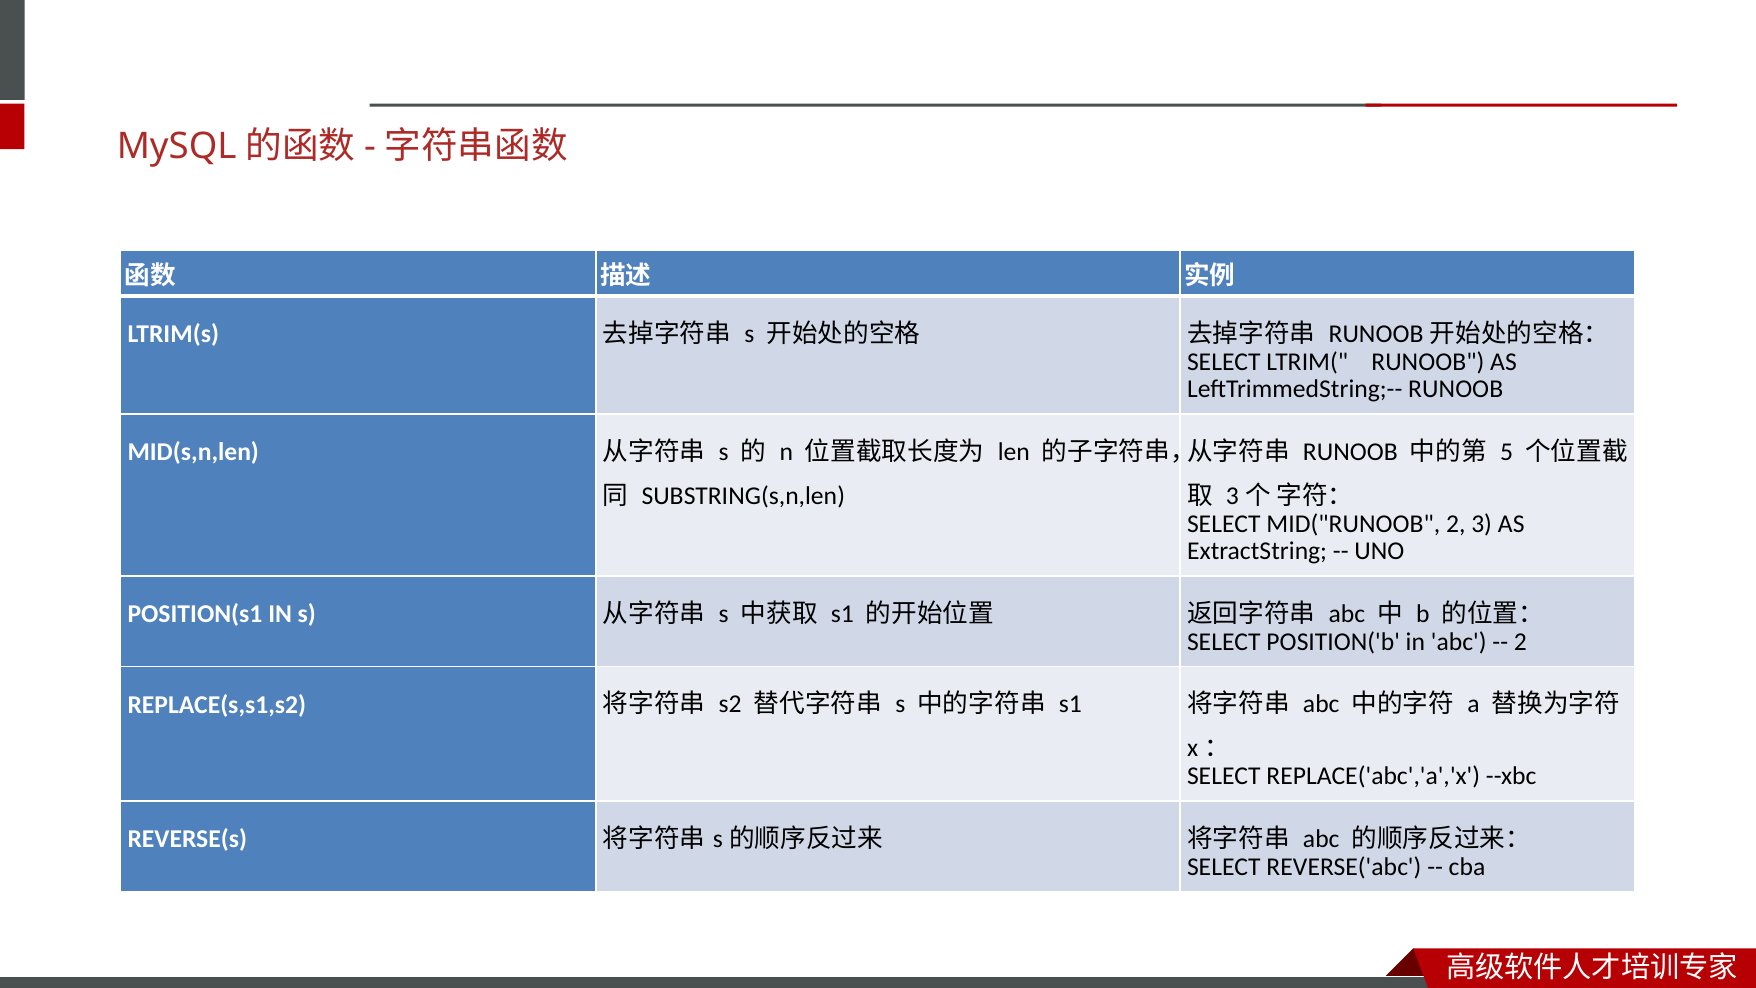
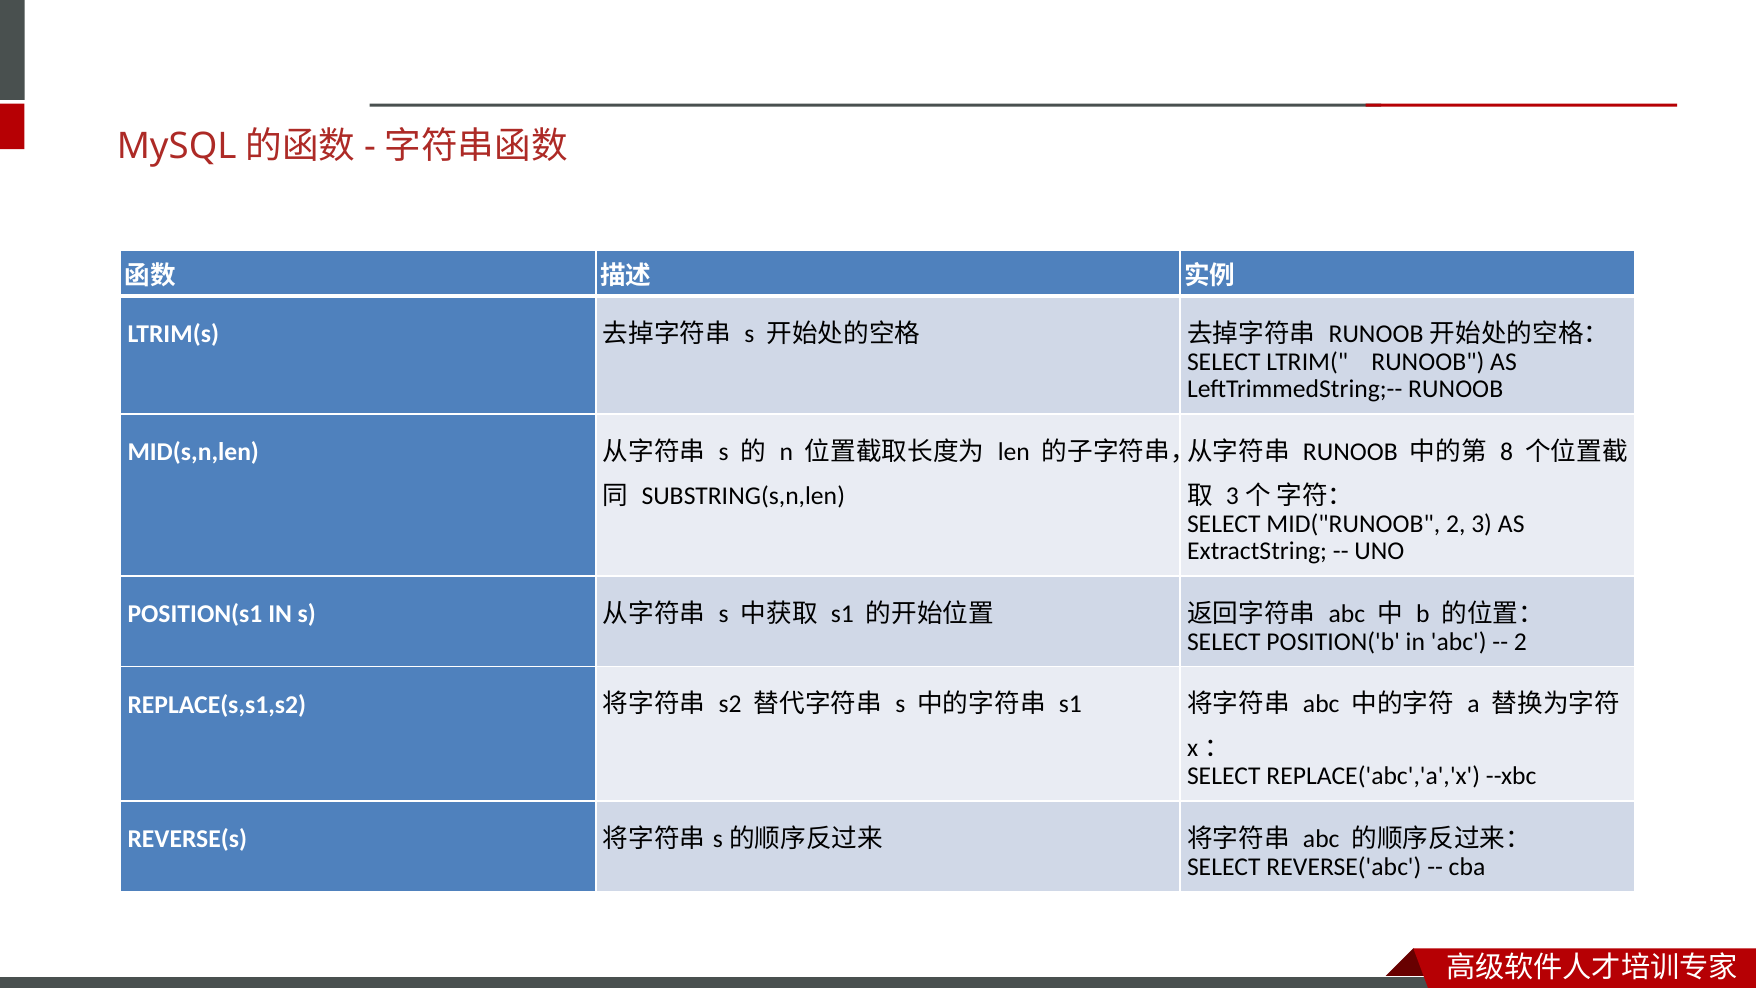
5: 5 -> 8
